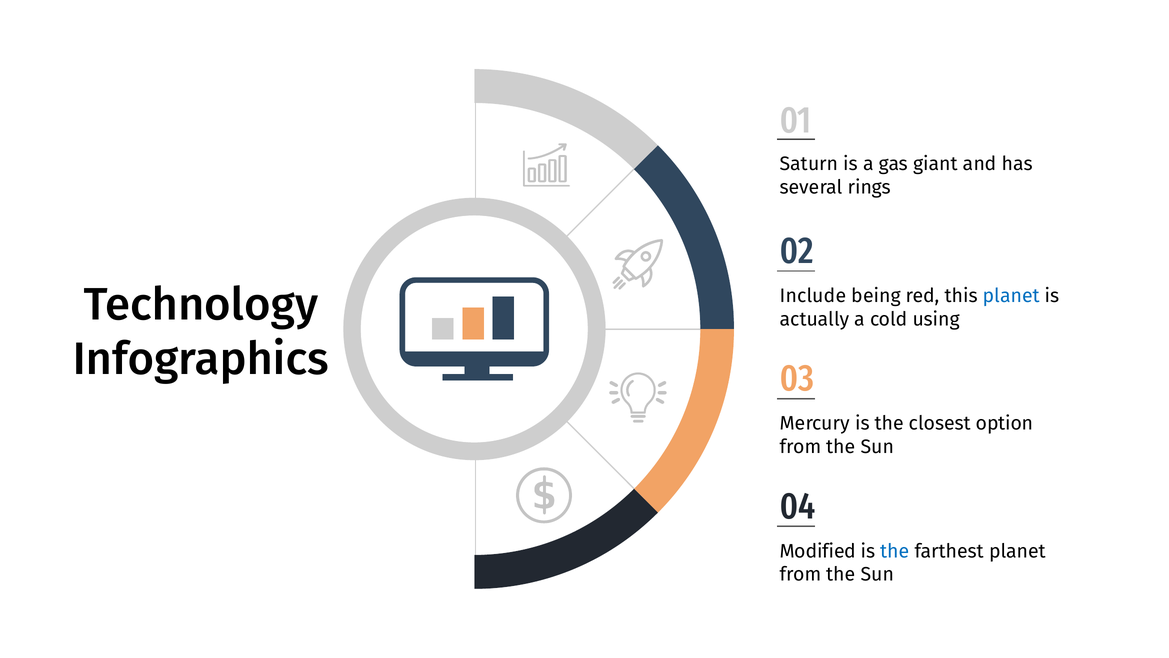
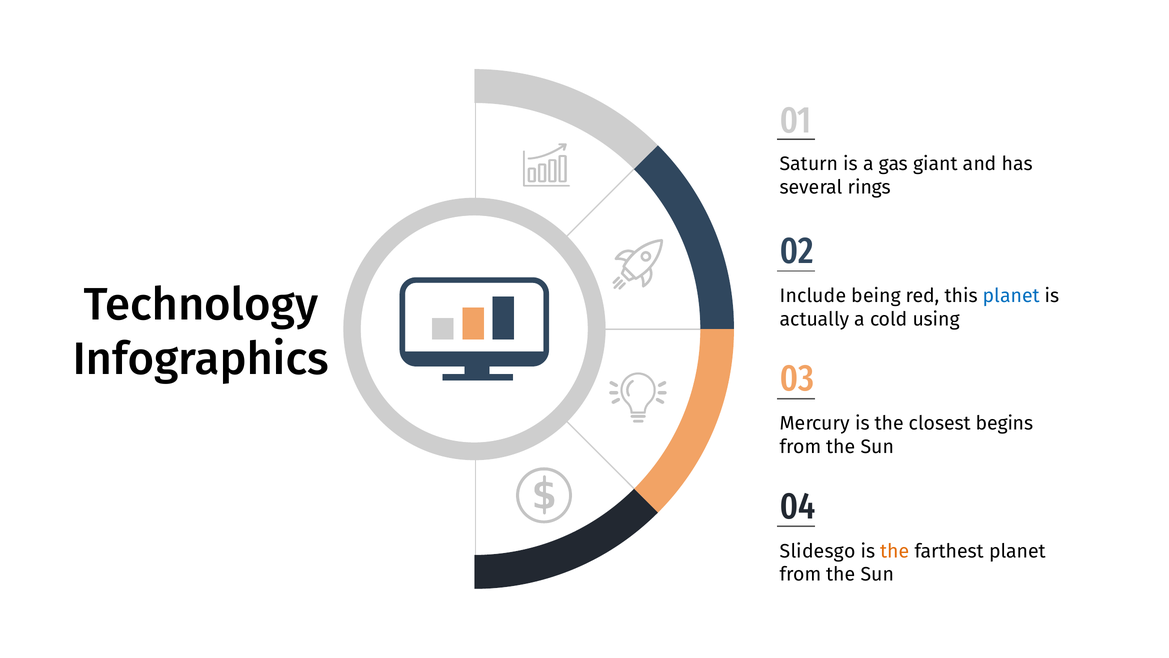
option: option -> begins
Modified: Modified -> Slidesgo
the at (895, 551) colour: blue -> orange
